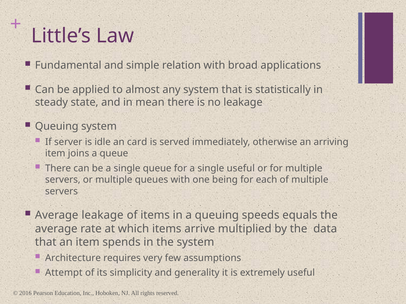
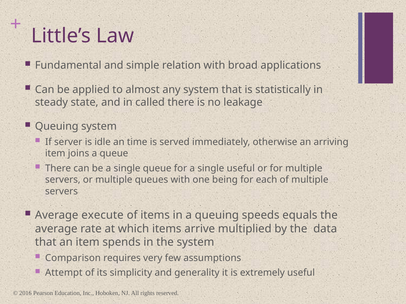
mean: mean -> called
card: card -> time
Average leakage: leakage -> execute
Architecture: Architecture -> Comparison
